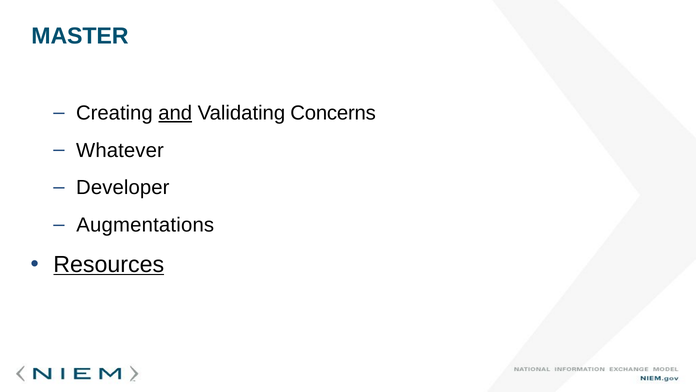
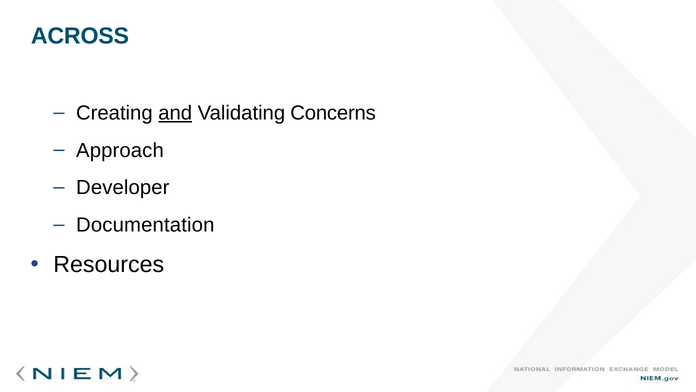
MASTER: MASTER -> ACROSS
Whatever: Whatever -> Approach
Augmentations: Augmentations -> Documentation
Resources underline: present -> none
